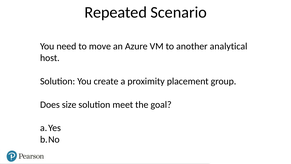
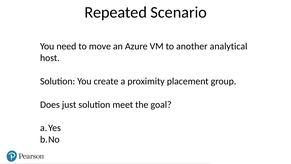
size: size -> just
